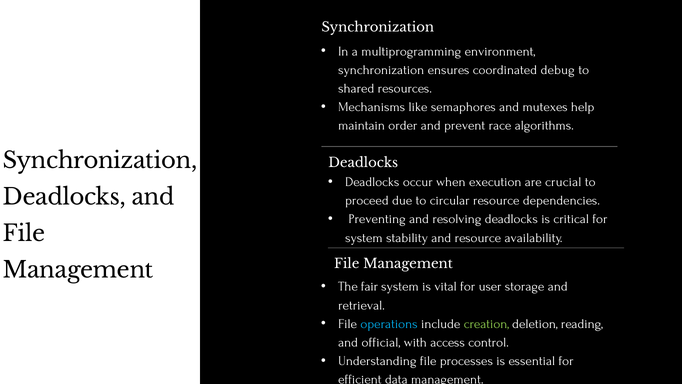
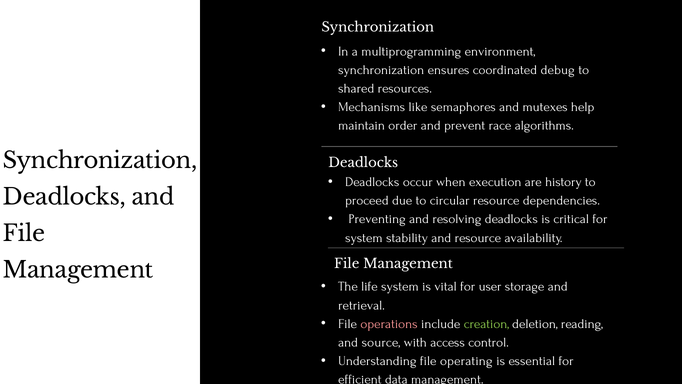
crucial: crucial -> history
fair: fair -> life
operations colour: light blue -> pink
official: official -> source
processes: processes -> operating
